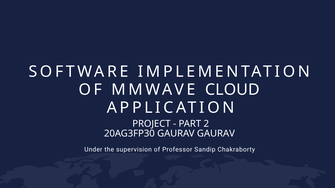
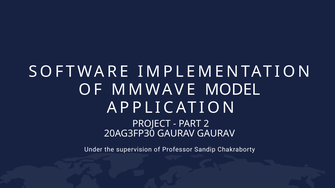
CLOUD: CLOUD -> MODEL
